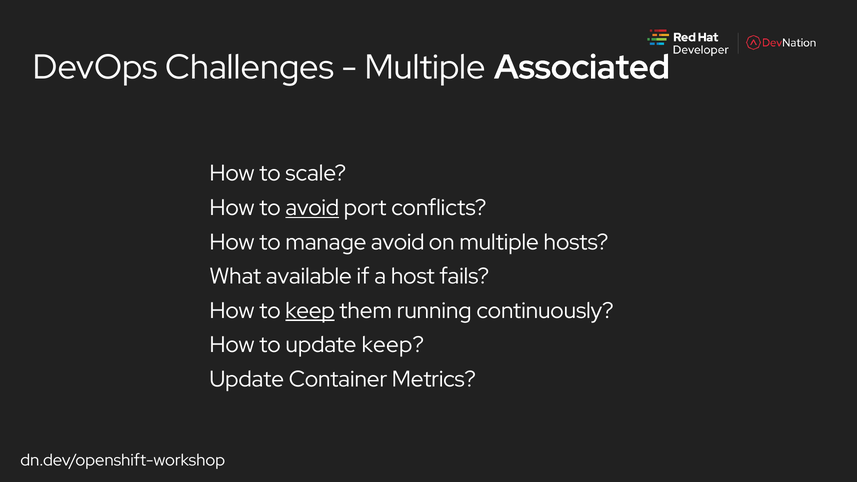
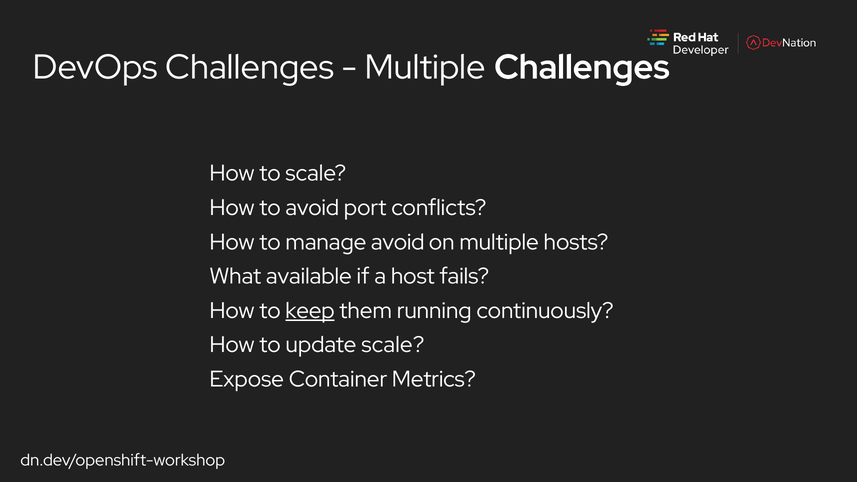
Multiple Associated: Associated -> Challenges
avoid at (312, 208) underline: present -> none
update keep: keep -> scale
Update at (247, 379): Update -> Expose
